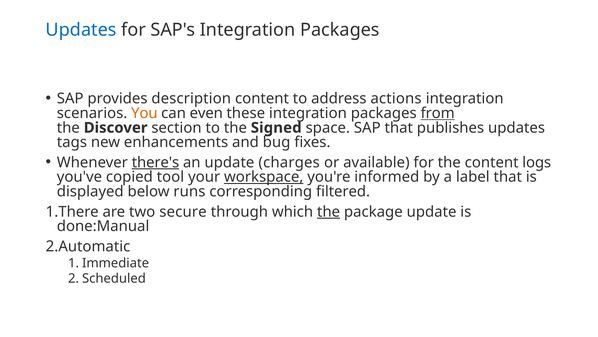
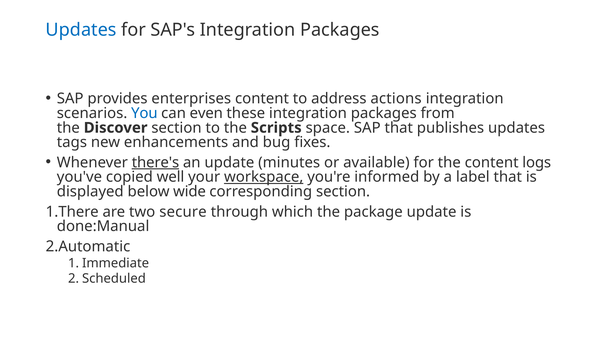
description: description -> enterprises
You colour: orange -> blue
from underline: present -> none
Signed: Signed -> Scripts
charges: charges -> minutes
tool: tool -> well
runs: runs -> wide
corresponding filtered: filtered -> section
the at (329, 211) underline: present -> none
